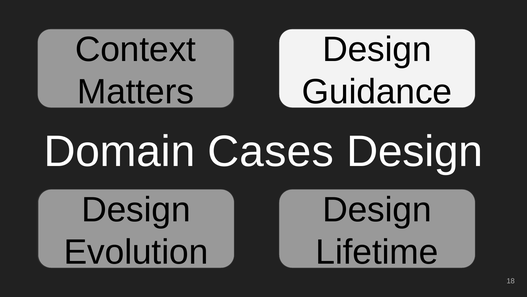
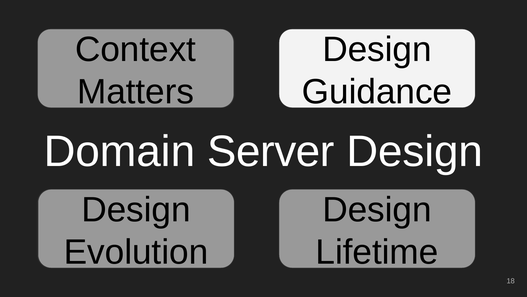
Cases: Cases -> Server
